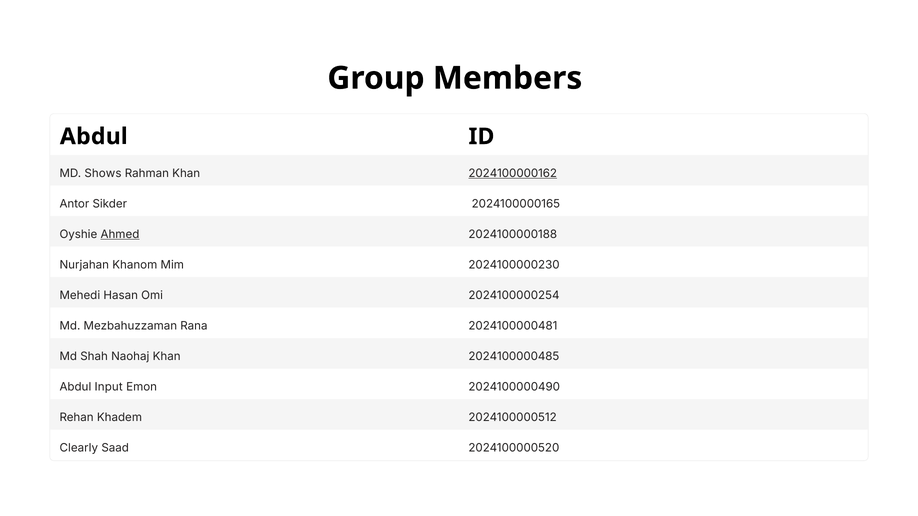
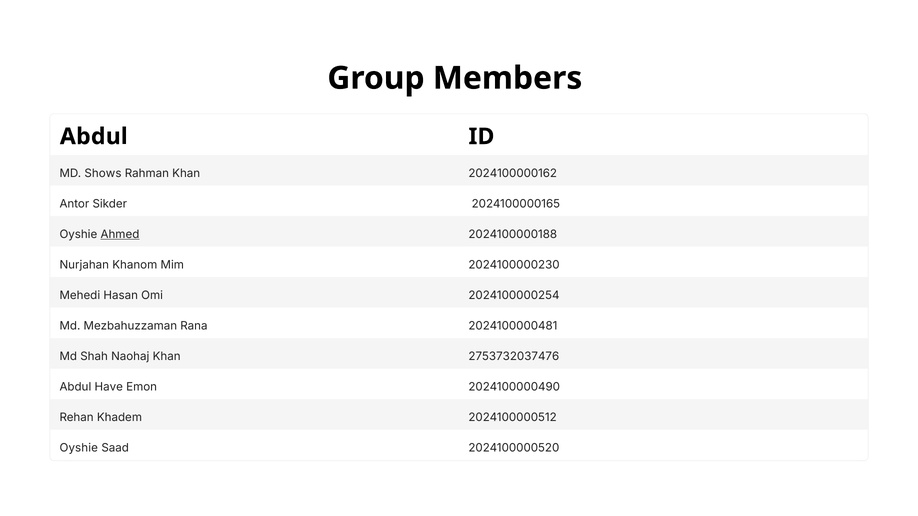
2024100000162 underline: present -> none
2024100000485: 2024100000485 -> 2753732037476
Input: Input -> Have
Clearly at (79, 448): Clearly -> Oyshie
